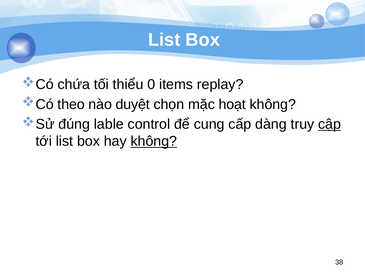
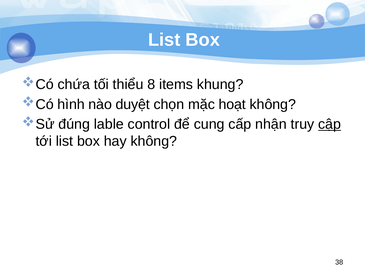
0: 0 -> 8
replay: replay -> khung
theo: theo -> hình
dàng: dàng -> nhận
không at (154, 141) underline: present -> none
